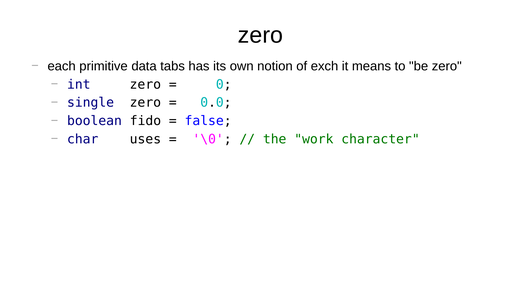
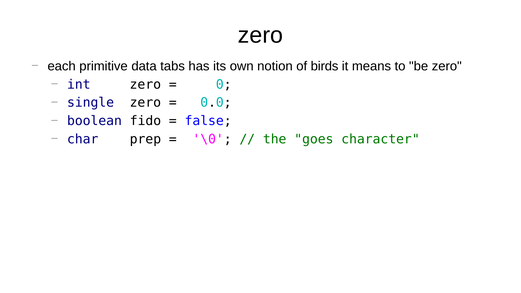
exch: exch -> birds
uses: uses -> prep
work: work -> goes
